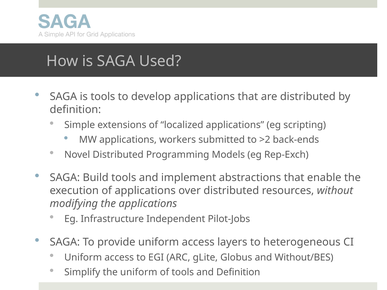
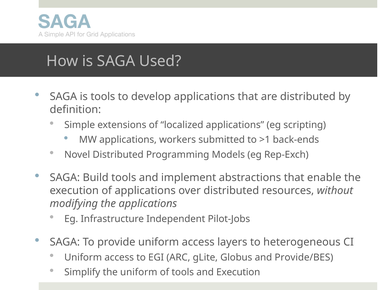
>2: >2 -> >1
Without/BES: Without/BES -> Provide/BES
and Definition: Definition -> Execution
